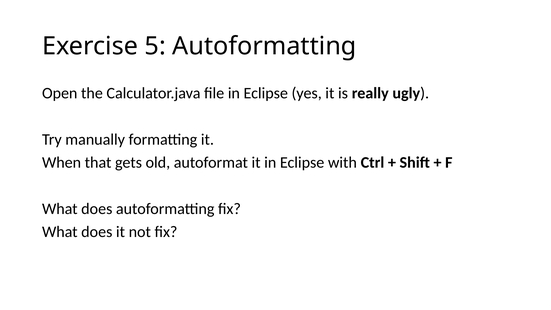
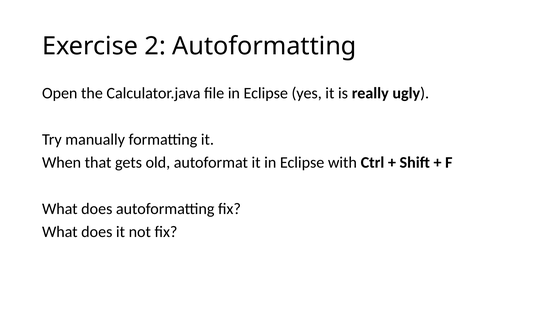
5: 5 -> 2
